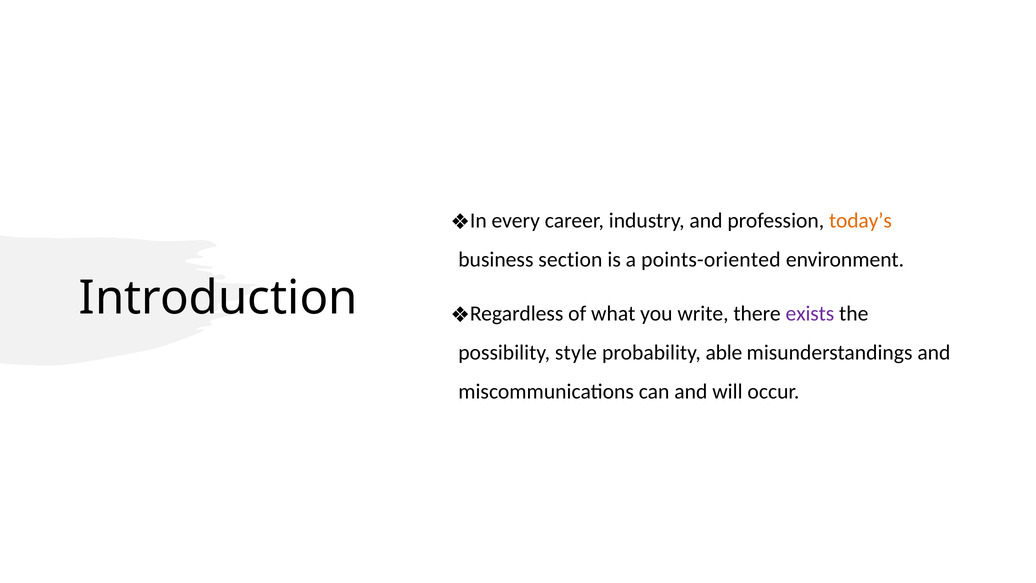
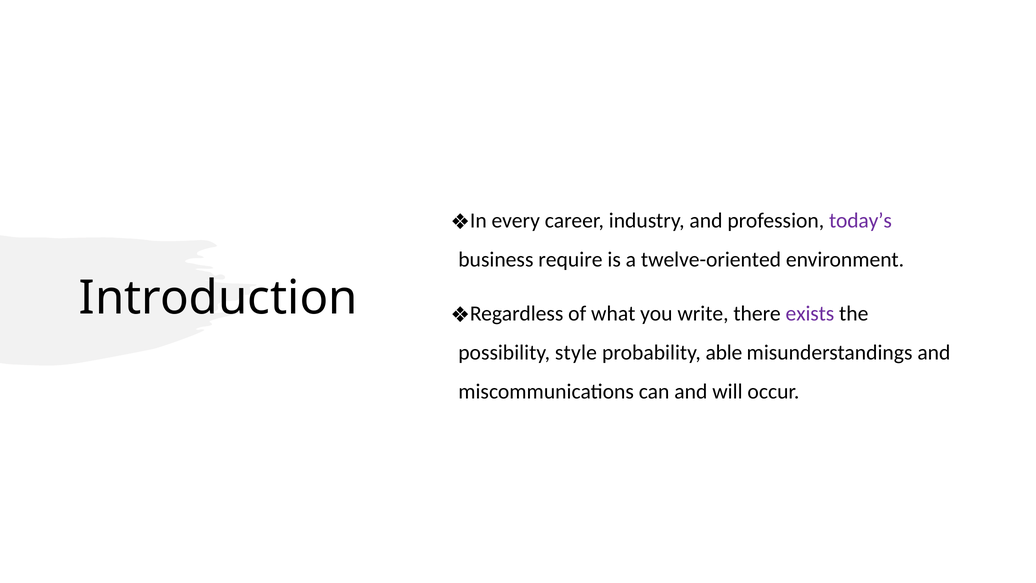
today’s colour: orange -> purple
section: section -> require
points-oriented: points-oriented -> twelve-oriented
